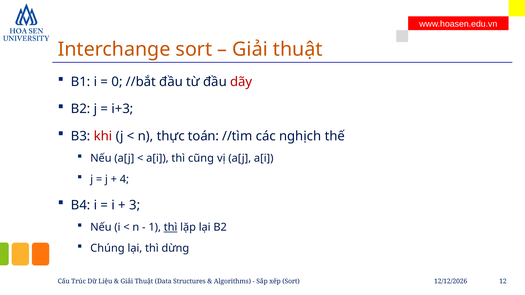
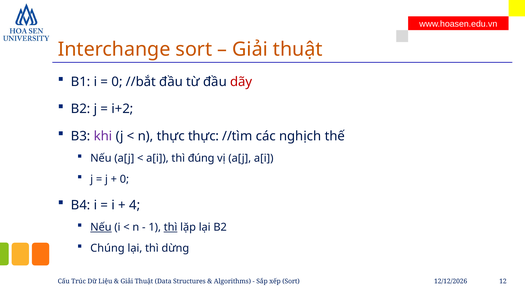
i+3: i+3 -> i+2
khi colour: red -> purple
thực toán: toán -> thực
cũng: cũng -> đúng
4 at (124, 179): 4 -> 0
3: 3 -> 4
Nếu at (101, 227) underline: none -> present
